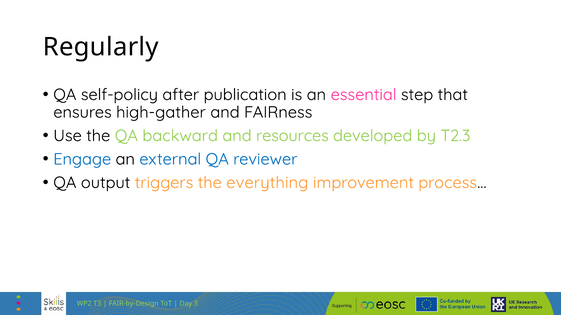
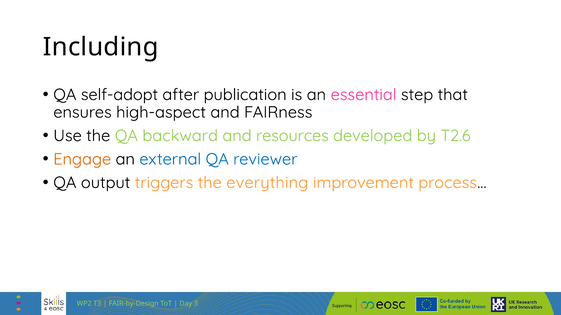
Regularly: Regularly -> Including
self-policy: self-policy -> self-adopt
high-gather: high-gather -> high-aspect
T2.3: T2.3 -> T2.6
Engage colour: blue -> orange
